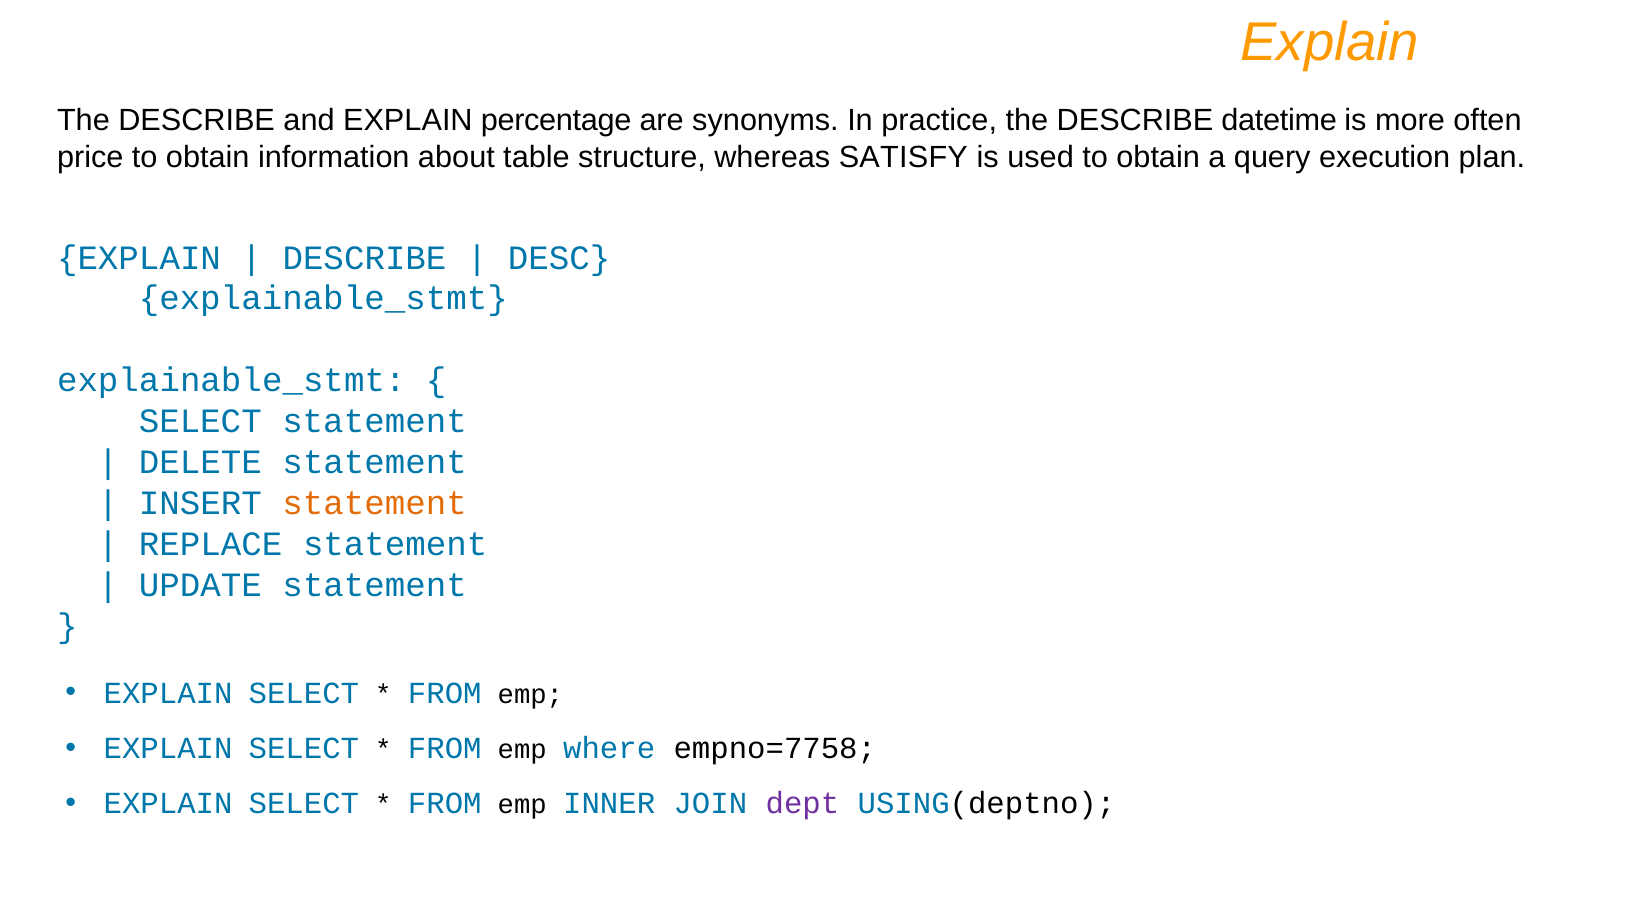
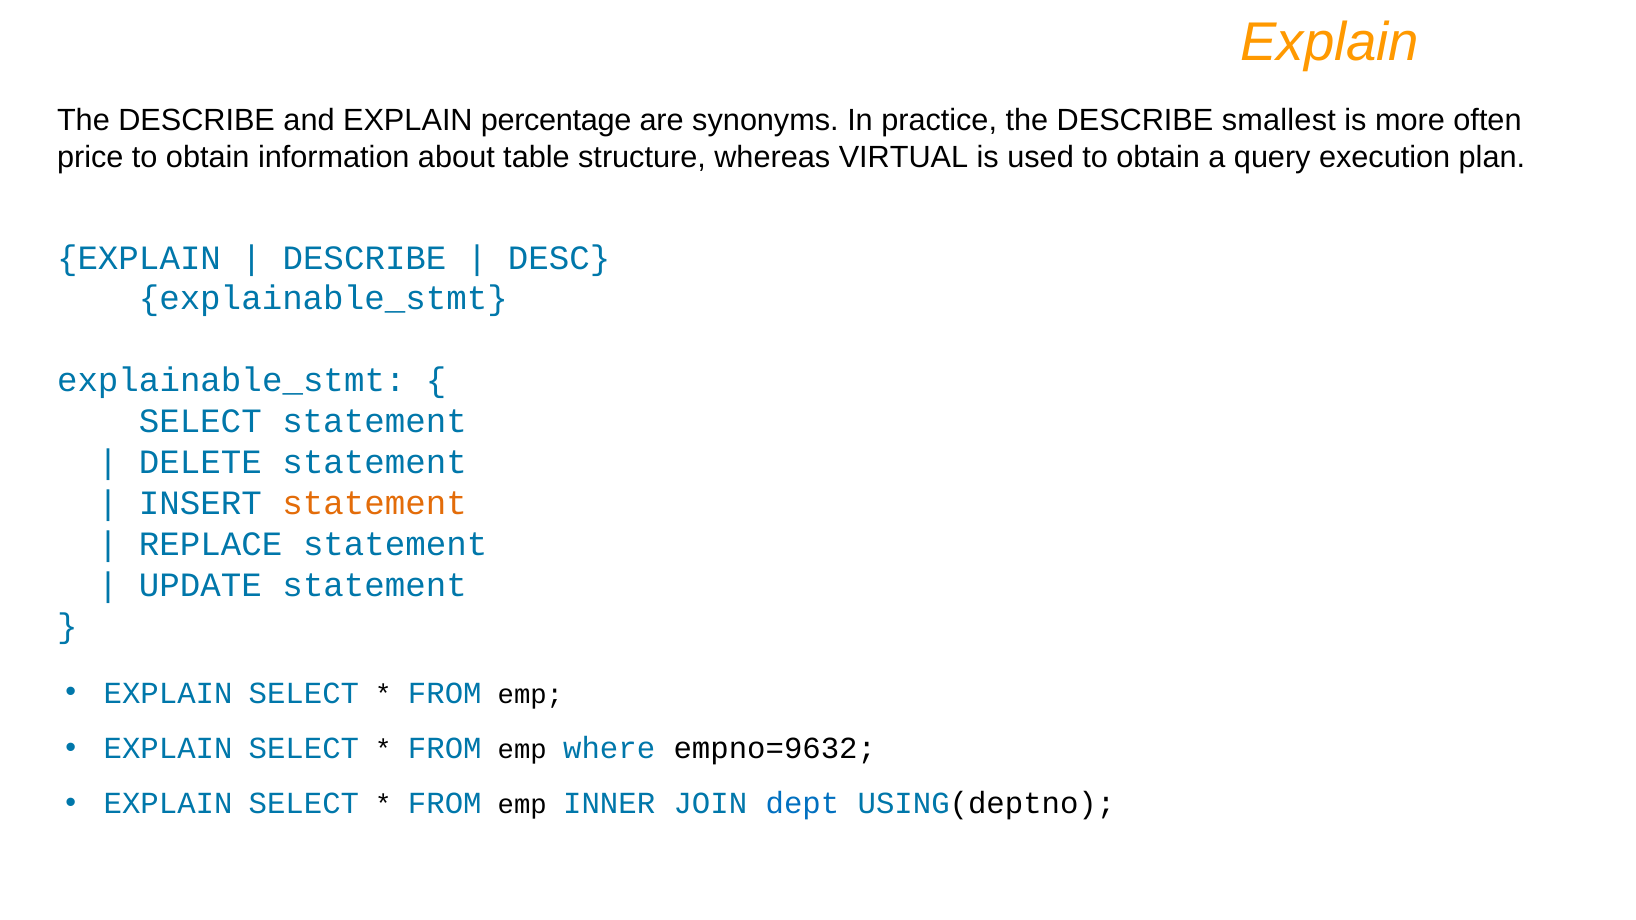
datetime: datetime -> smallest
SATISFY: SATISFY -> VIRTUAL
empno=7758: empno=7758 -> empno=9632
dept colour: purple -> blue
